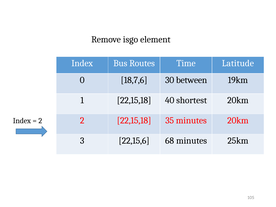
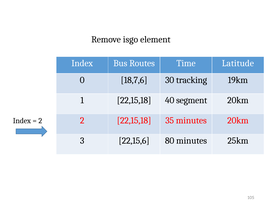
between: between -> tracking
shortest: shortest -> segment
68: 68 -> 80
